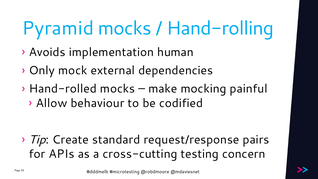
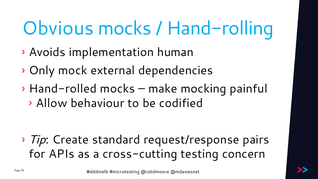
Pyramid: Pyramid -> Obvious
